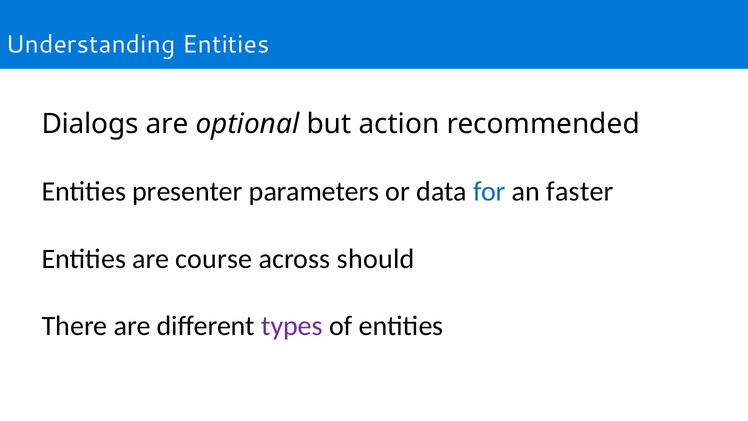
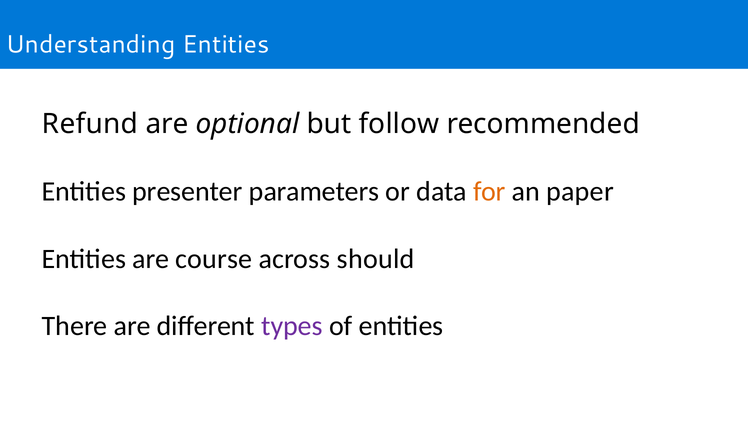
Dialogs: Dialogs -> Refund
action: action -> follow
for colour: blue -> orange
faster: faster -> paper
